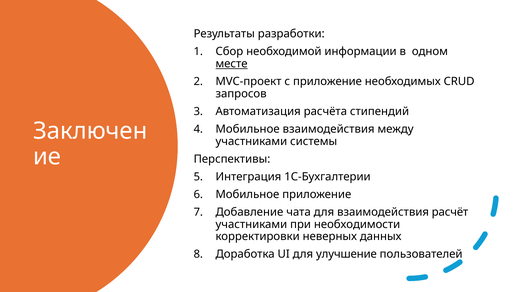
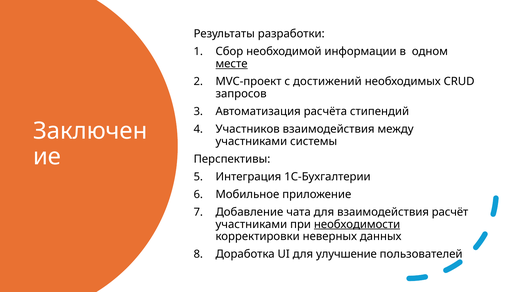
с приложение: приложение -> достижений
Мобильное at (248, 129): Мобильное -> Участников
необходимости underline: none -> present
